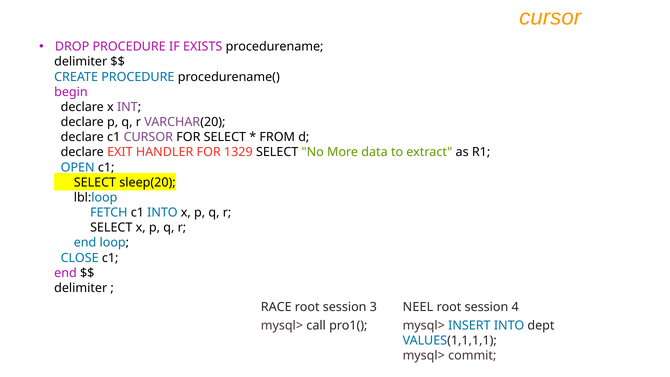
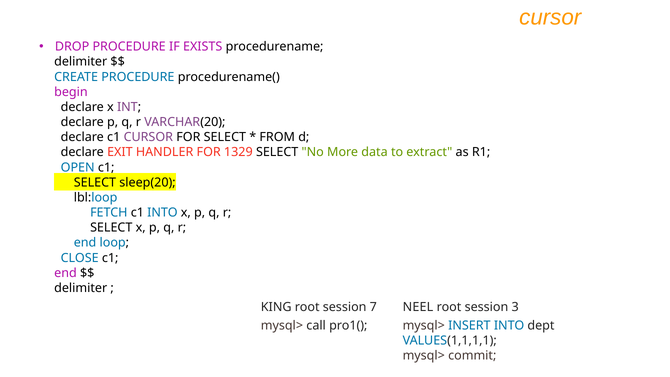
RACE: RACE -> KING
3: 3 -> 7
4: 4 -> 3
